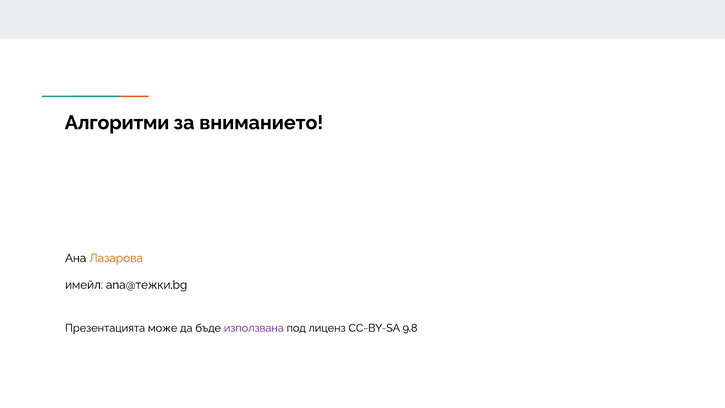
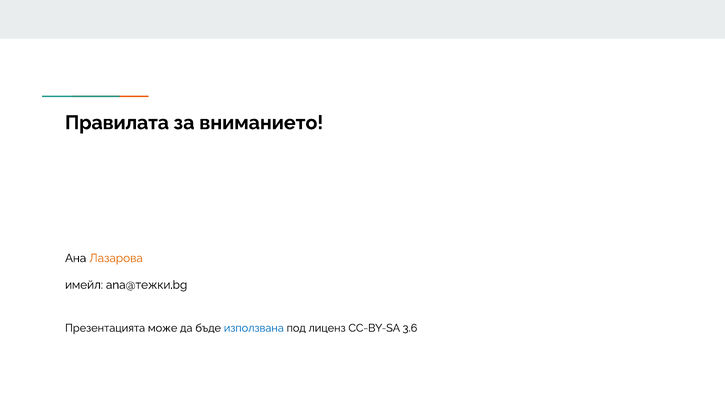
Алгоритми: Алгоритми -> Правилата
използвана colour: purple -> blue
9.8: 9.8 -> 3.6
